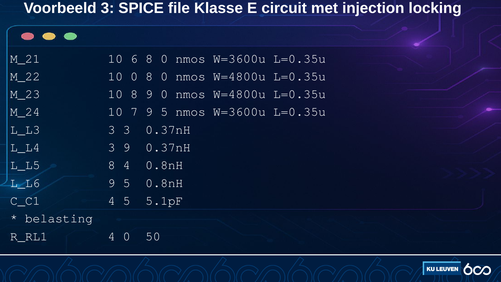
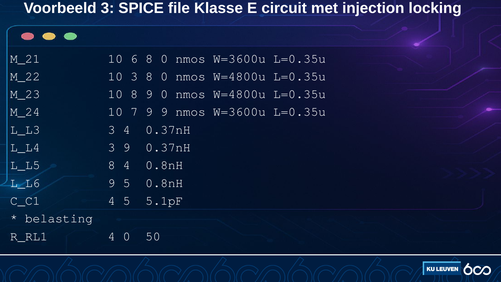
10 0: 0 -> 3
7 9 5: 5 -> 9
3 3: 3 -> 4
